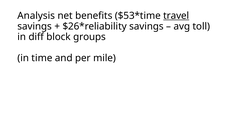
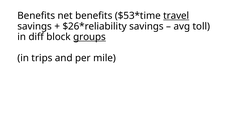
Analysis at (36, 16): Analysis -> Benefits
groups underline: none -> present
time: time -> trips
